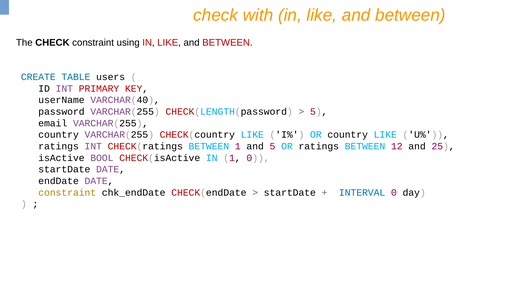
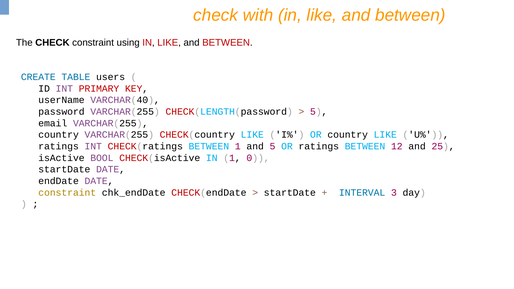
INTERVAL 0: 0 -> 3
